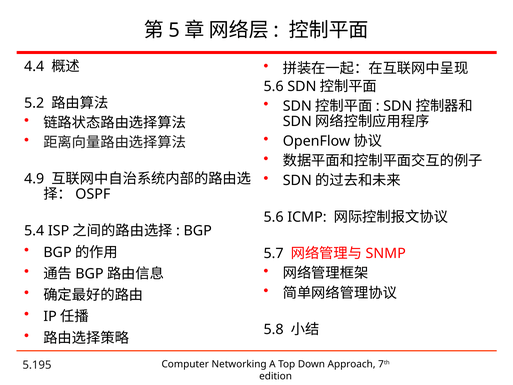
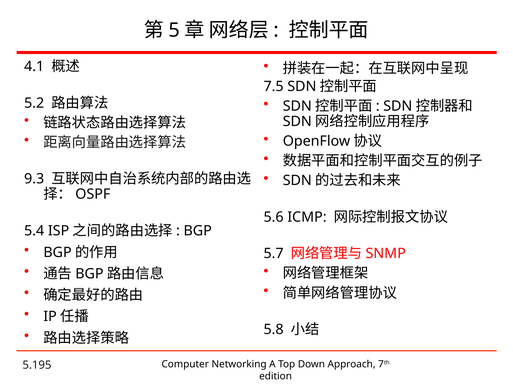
4.4: 4.4 -> 4.1
5.6 at (274, 86): 5.6 -> 7.5
4.9: 4.9 -> 9.3
